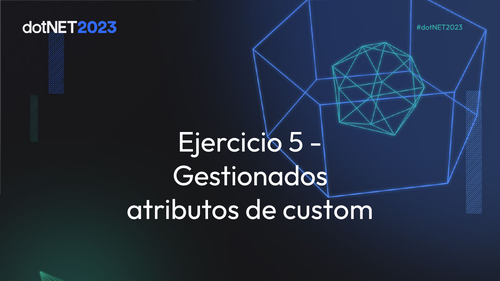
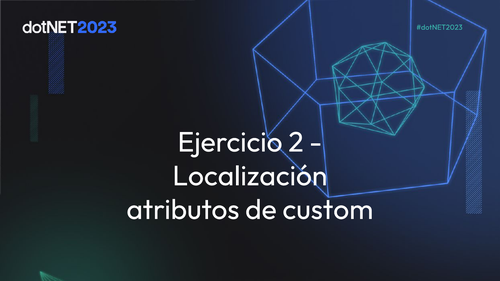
5: 5 -> 2
Gestionados: Gestionados -> Localización
